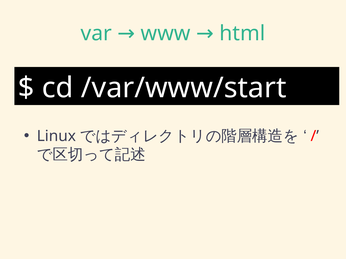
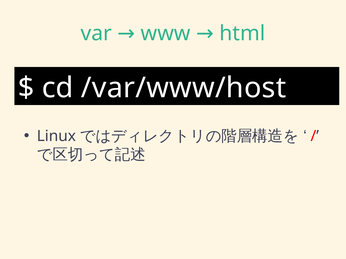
/var/www/start: /var/www/start -> /var/www/host
